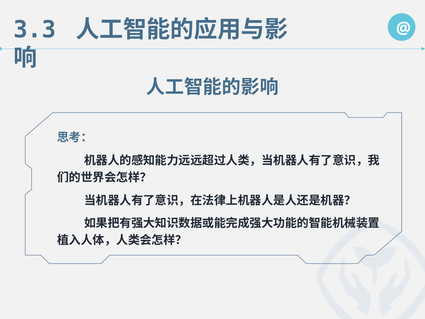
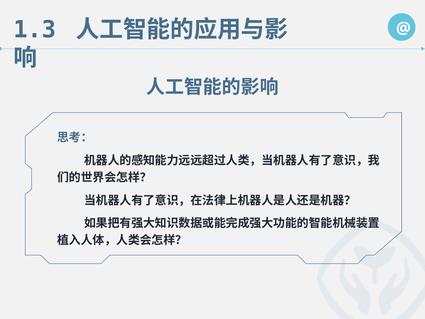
3.3: 3.3 -> 1.3
